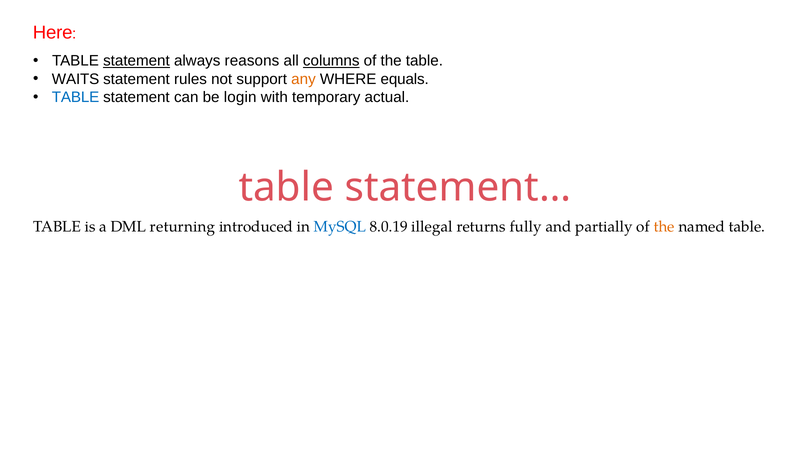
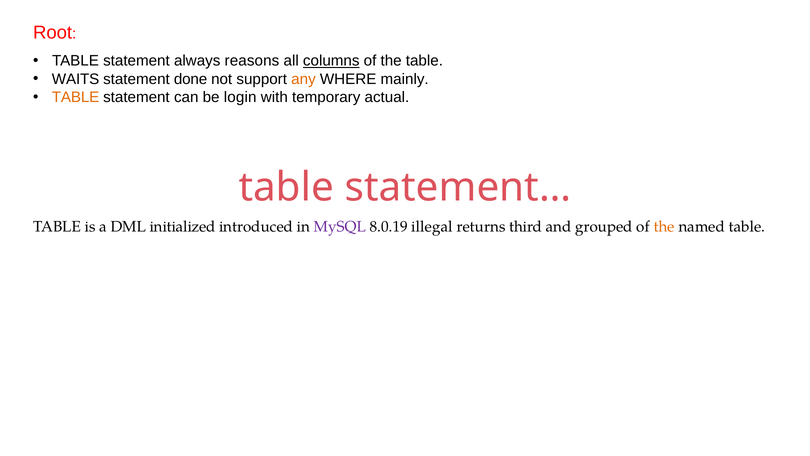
Here: Here -> Root
statement at (136, 61) underline: present -> none
rules: rules -> done
equals: equals -> mainly
TABLE at (76, 97) colour: blue -> orange
returning: returning -> initialized
MySQL colour: blue -> purple
fully: fully -> third
partially: partially -> grouped
